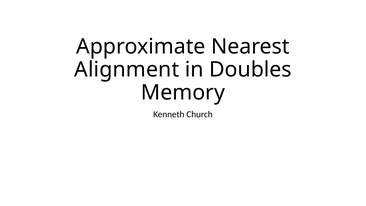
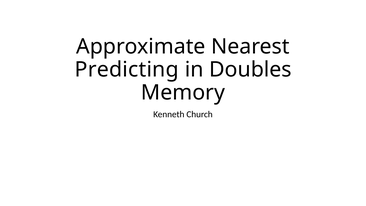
Alignment: Alignment -> Predicting
